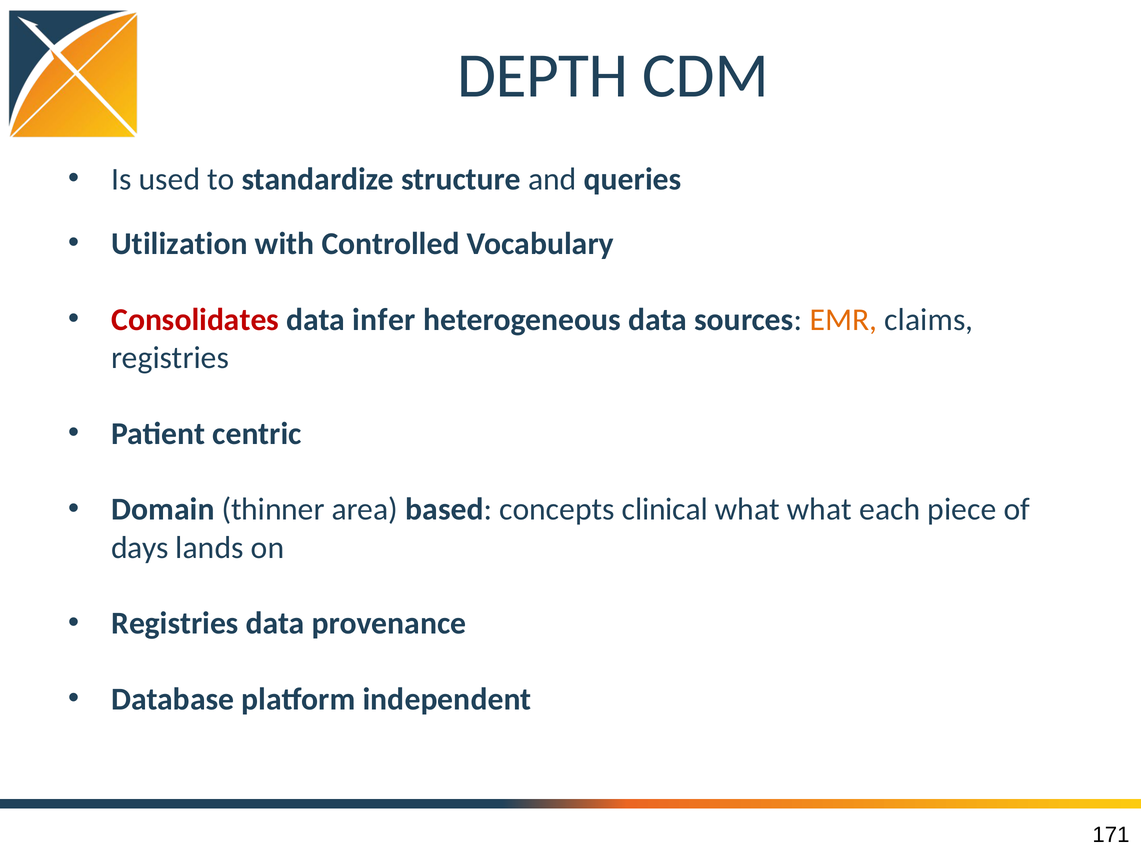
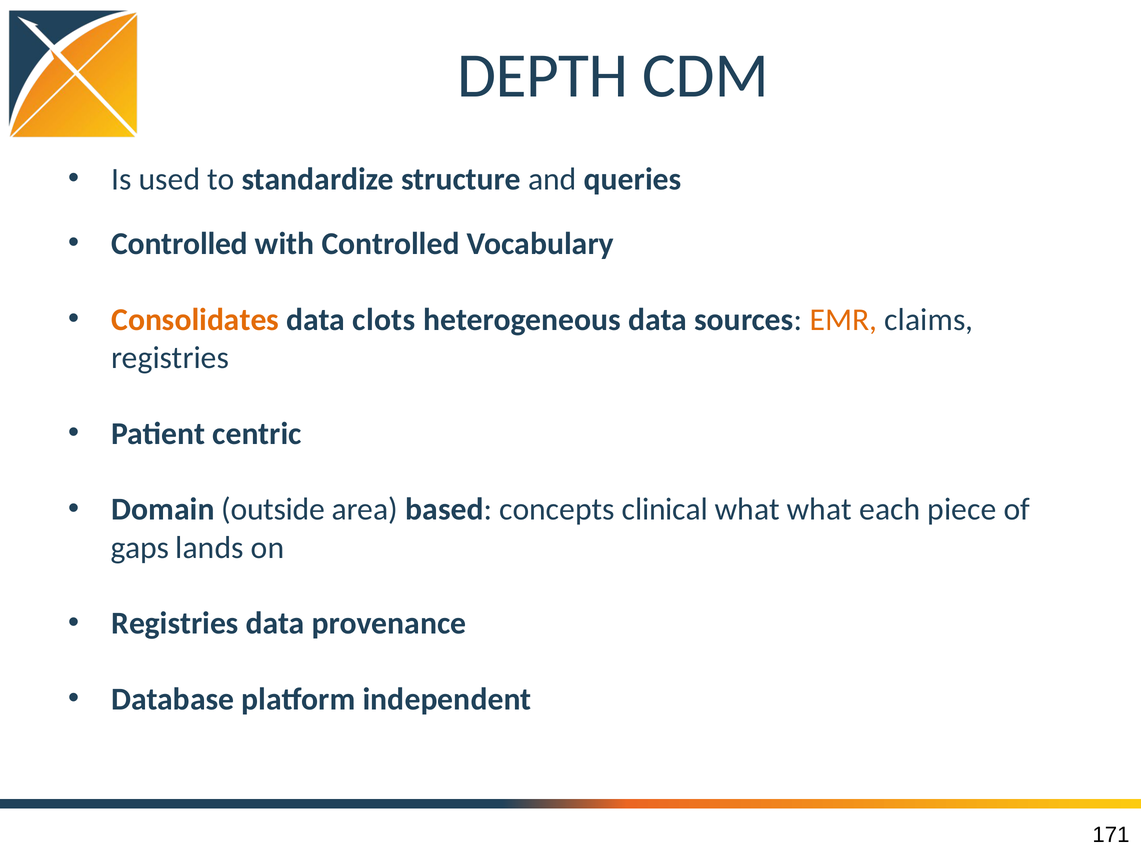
Utilization at (179, 244): Utilization -> Controlled
Consolidates colour: red -> orange
infer: infer -> clots
thinner: thinner -> outside
days: days -> gaps
